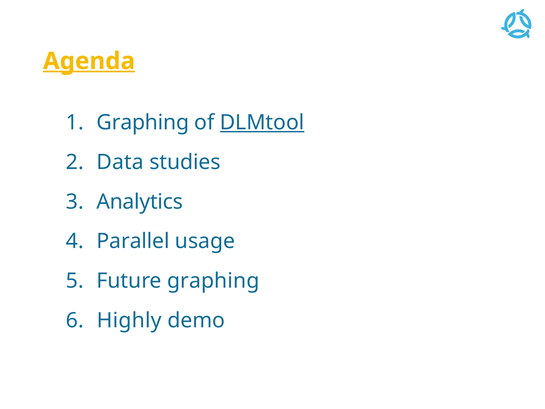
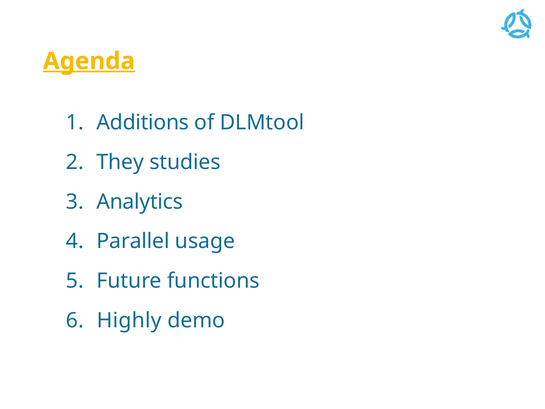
Graphing at (143, 122): Graphing -> Additions
DLMtool underline: present -> none
Data: Data -> They
Future graphing: graphing -> functions
